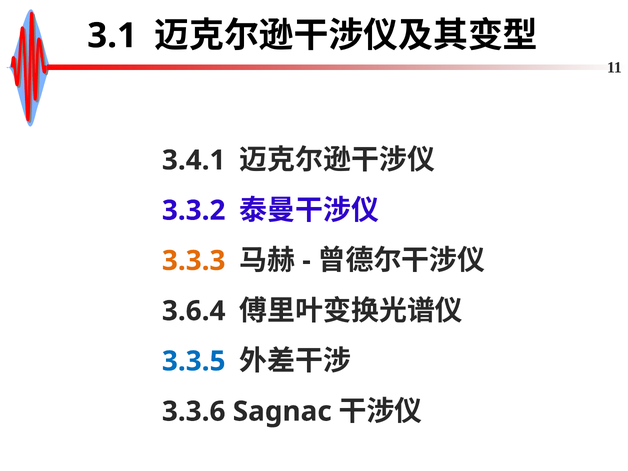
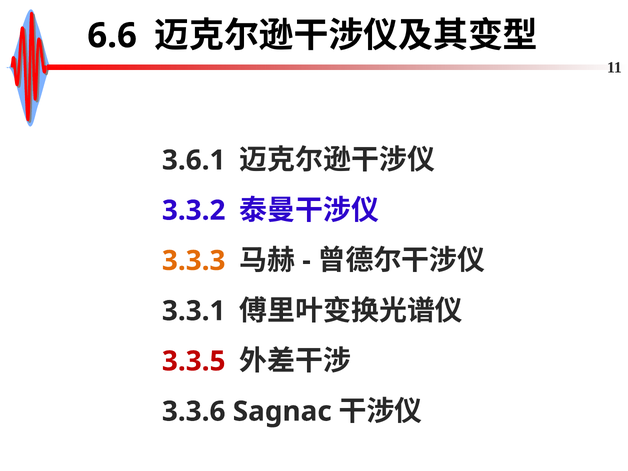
3.1: 3.1 -> 6.6
3.4.1: 3.4.1 -> 3.6.1
3.6.4: 3.6.4 -> 3.3.1
3.3.5 colour: blue -> red
